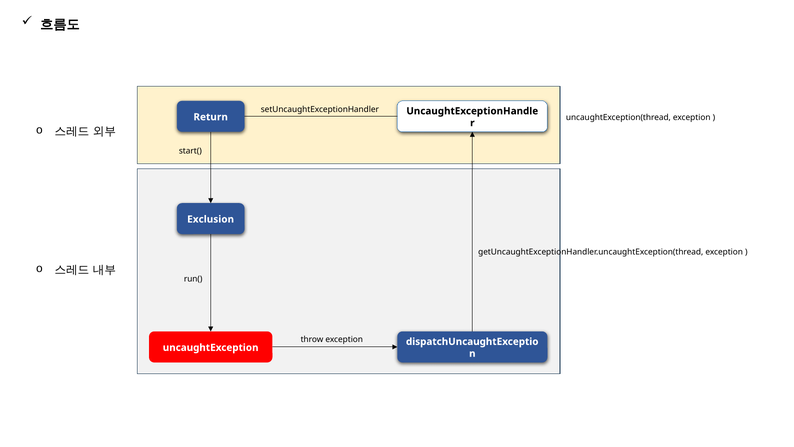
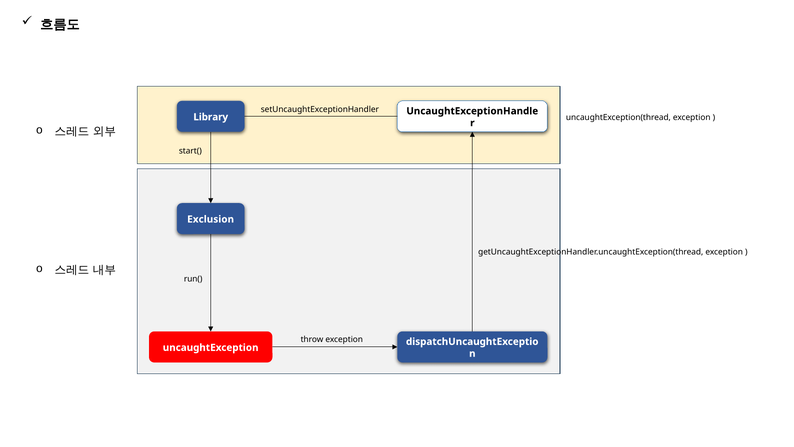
Return: Return -> Library
